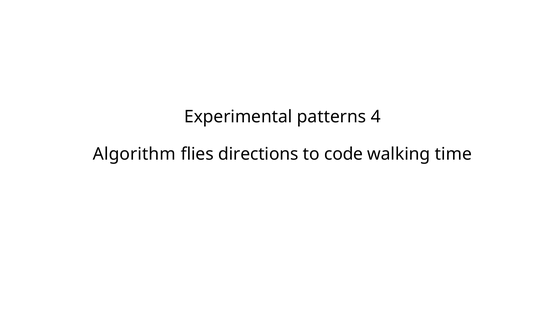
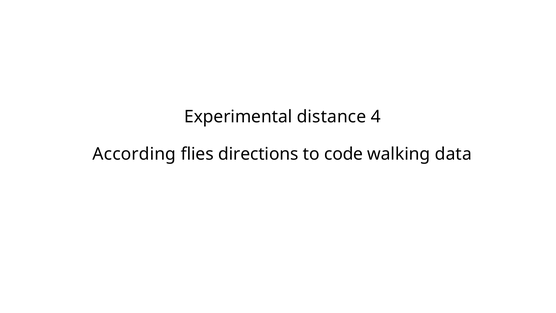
patterns: patterns -> distance
Algorithm: Algorithm -> According
time: time -> data
